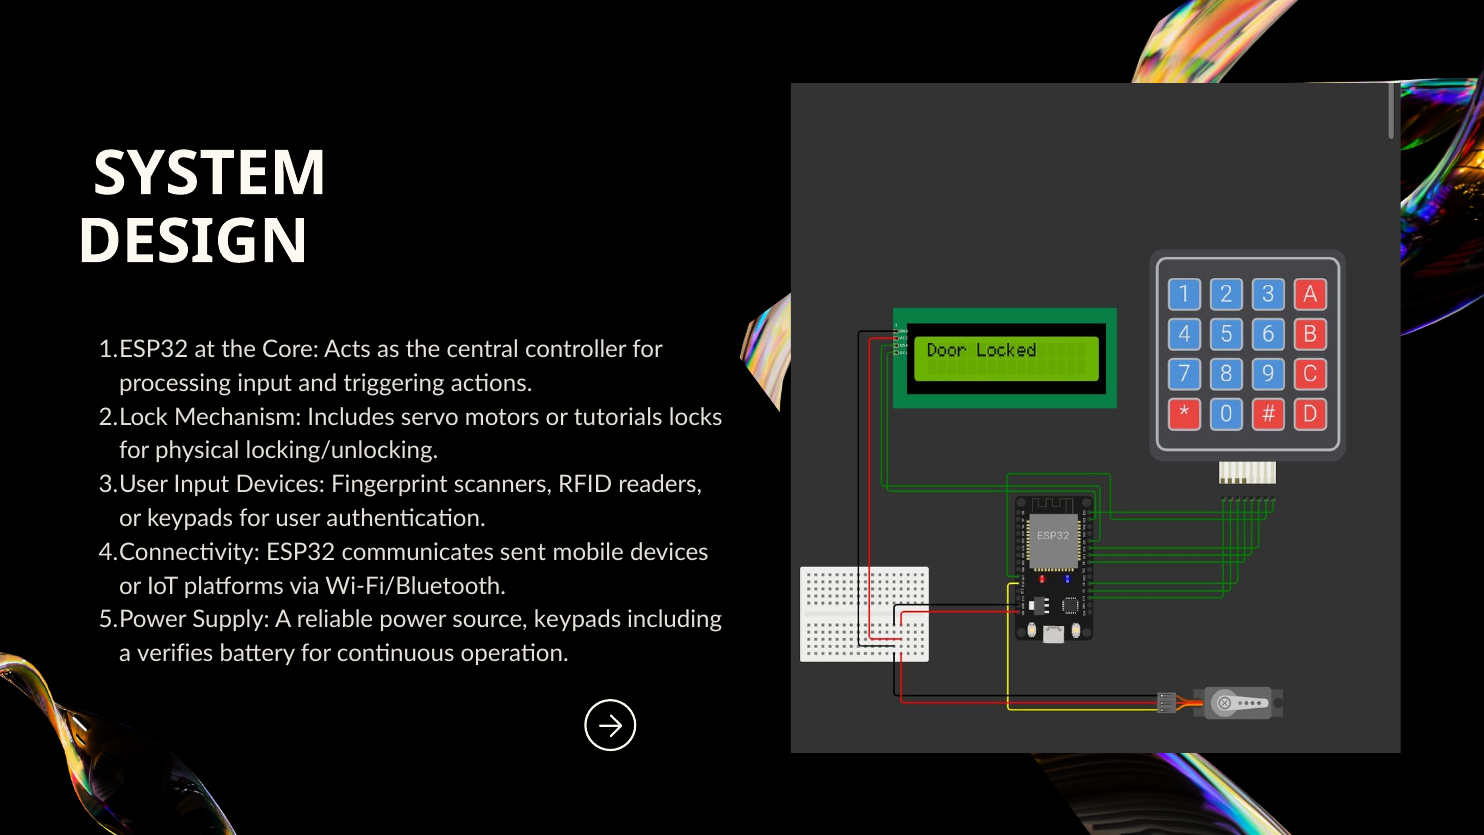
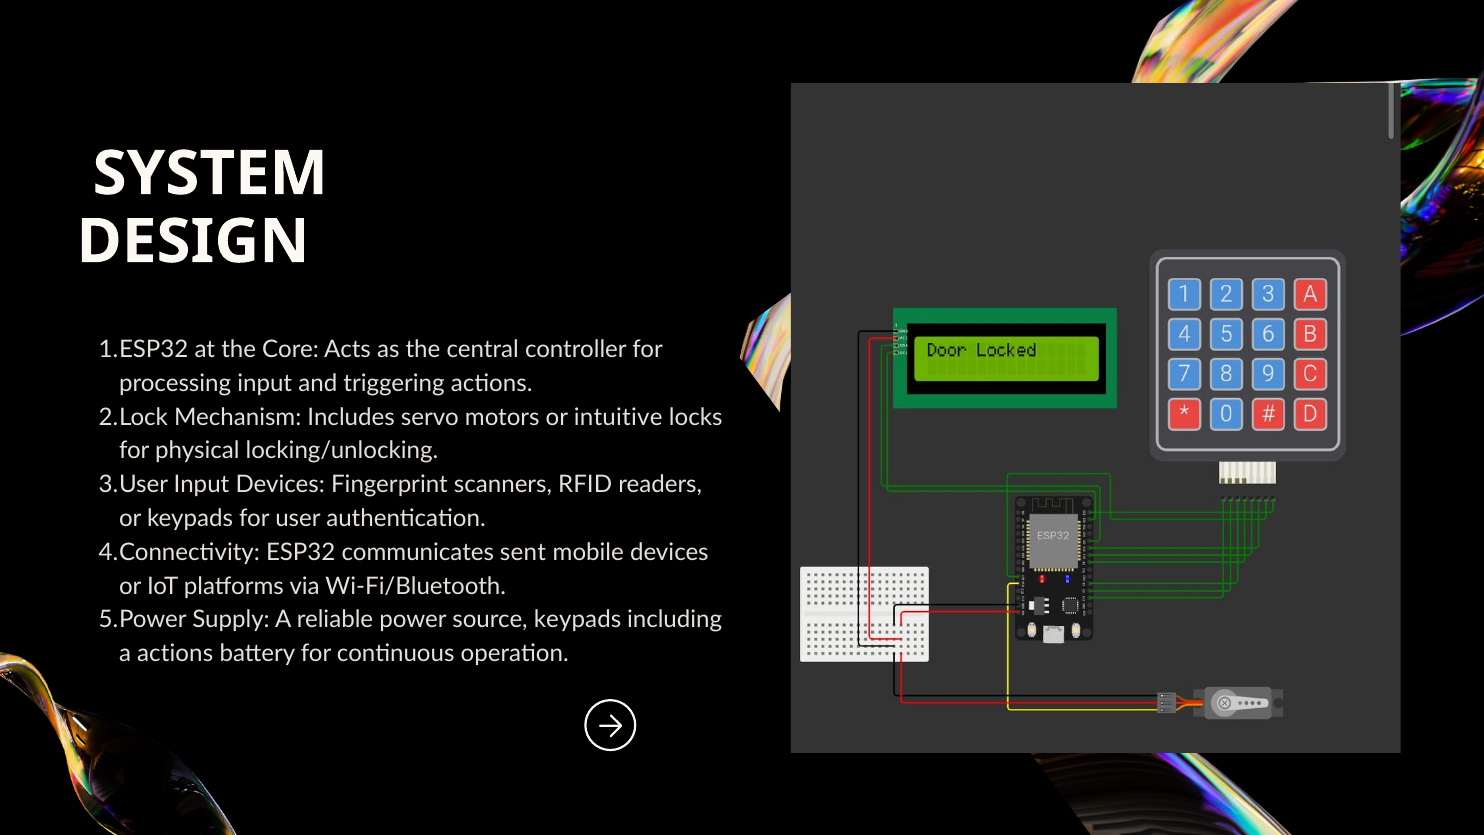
tutorials: tutorials -> intuitive
a verifies: verifies -> actions
